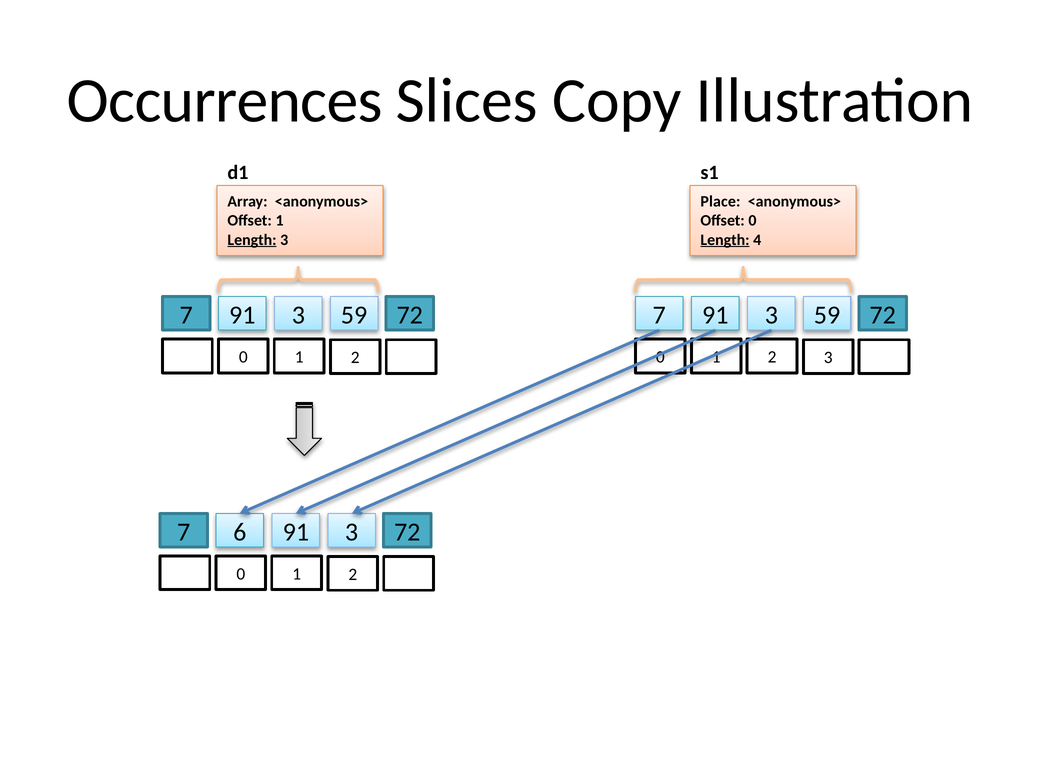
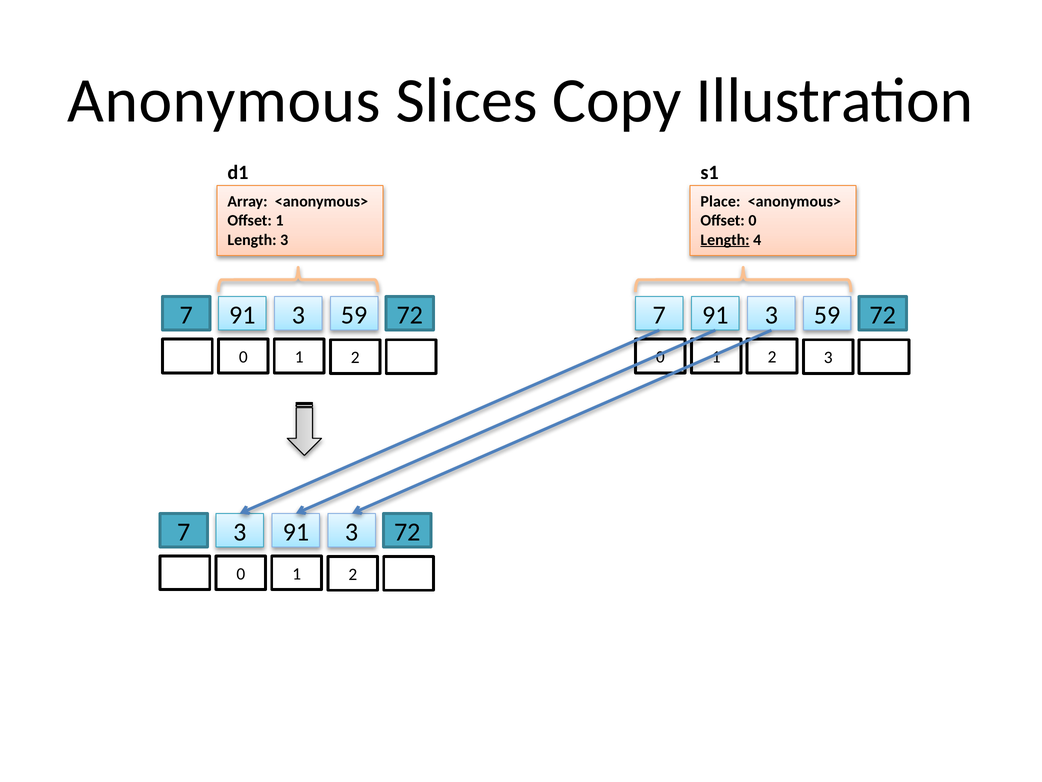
Occurrences: Occurrences -> Anonymous
Length at (252, 240) underline: present -> none
7 6: 6 -> 3
